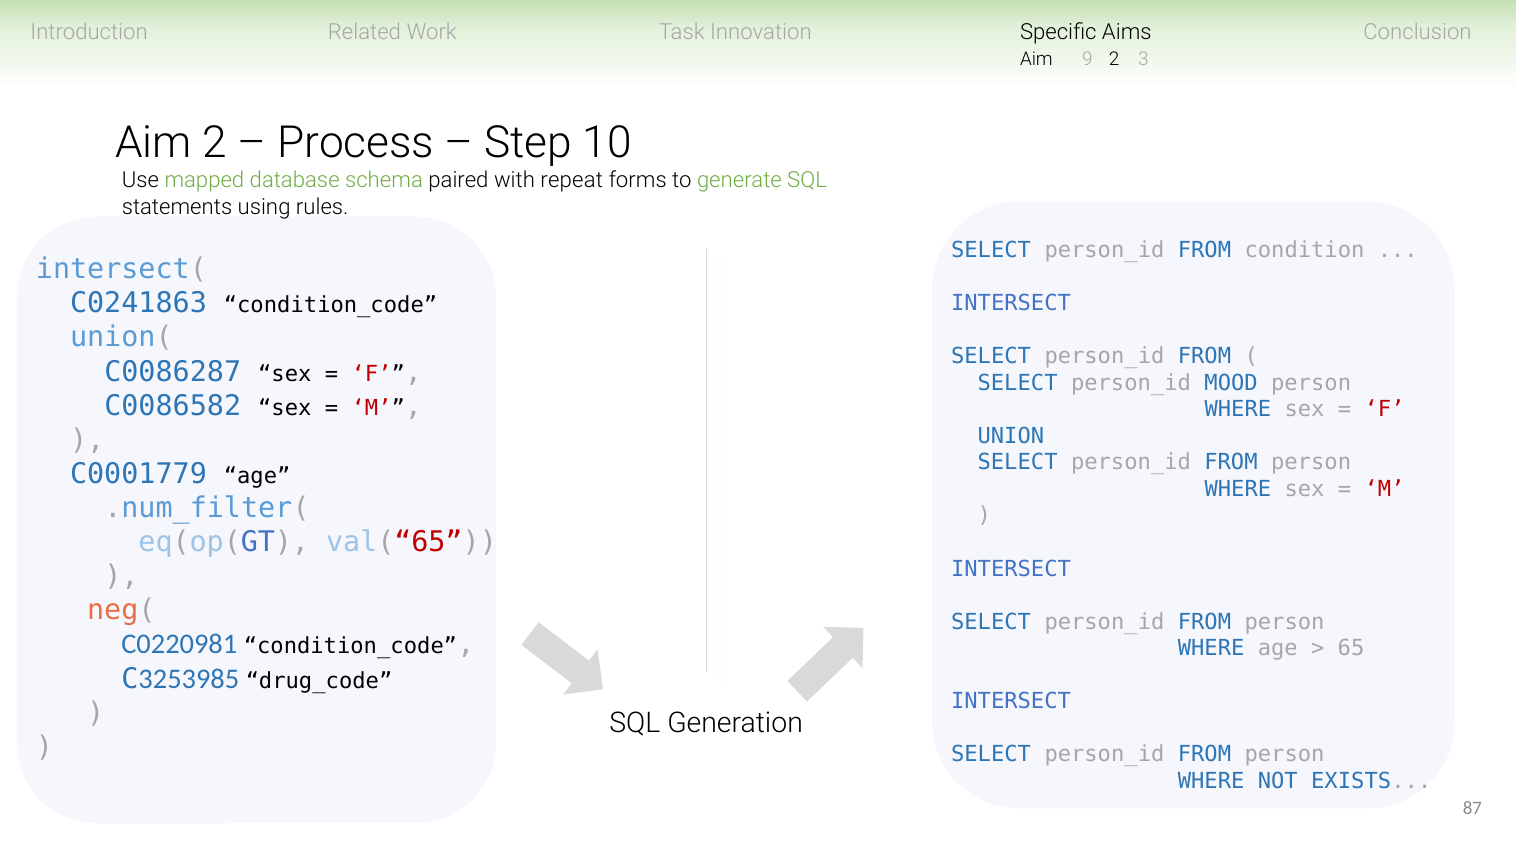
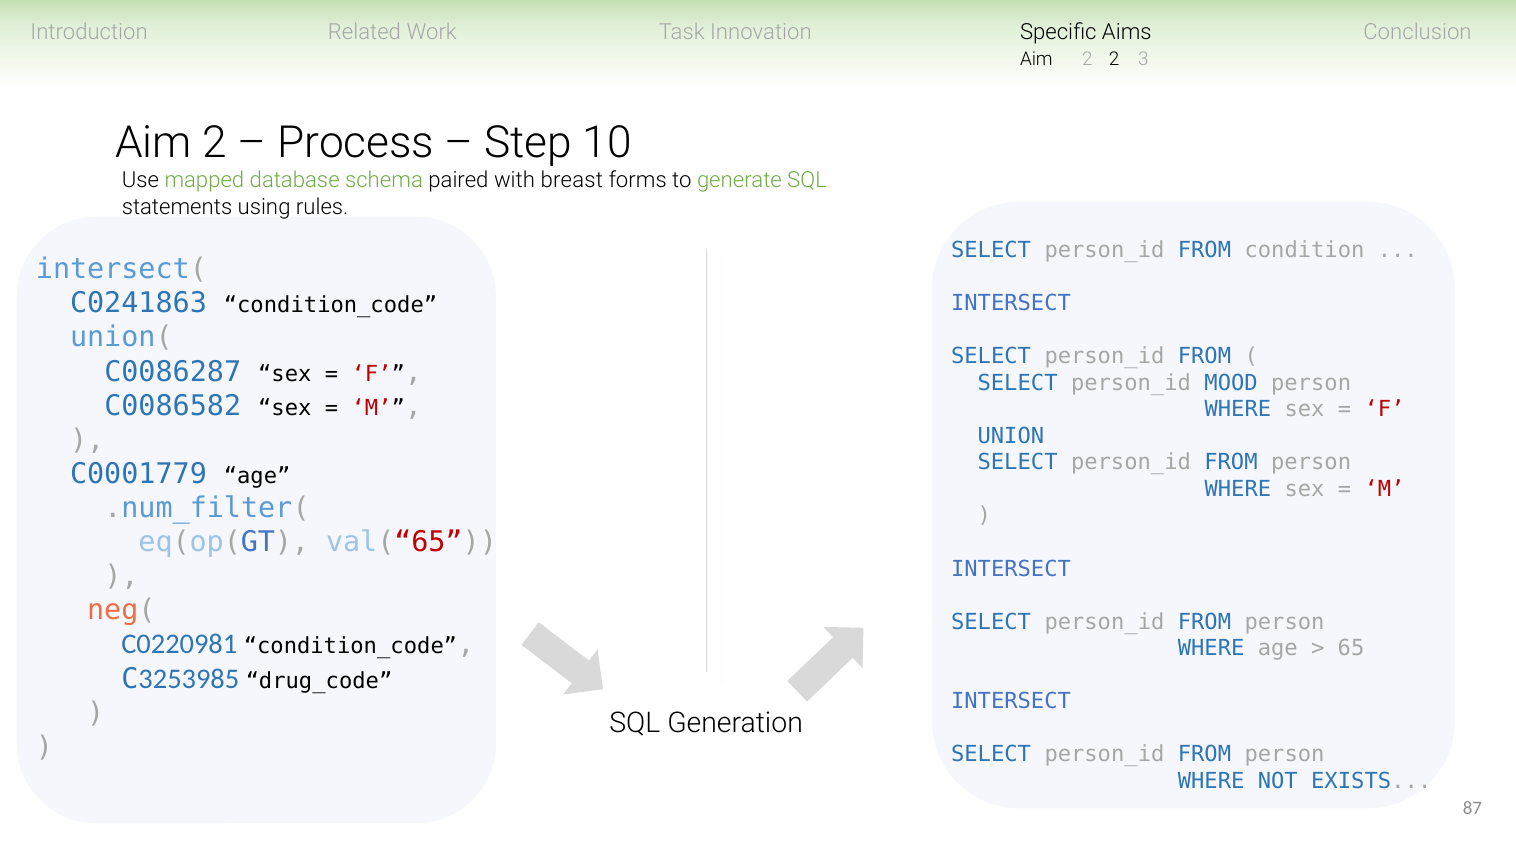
9 at (1087, 59): 9 -> 2
repeat: repeat -> breast
